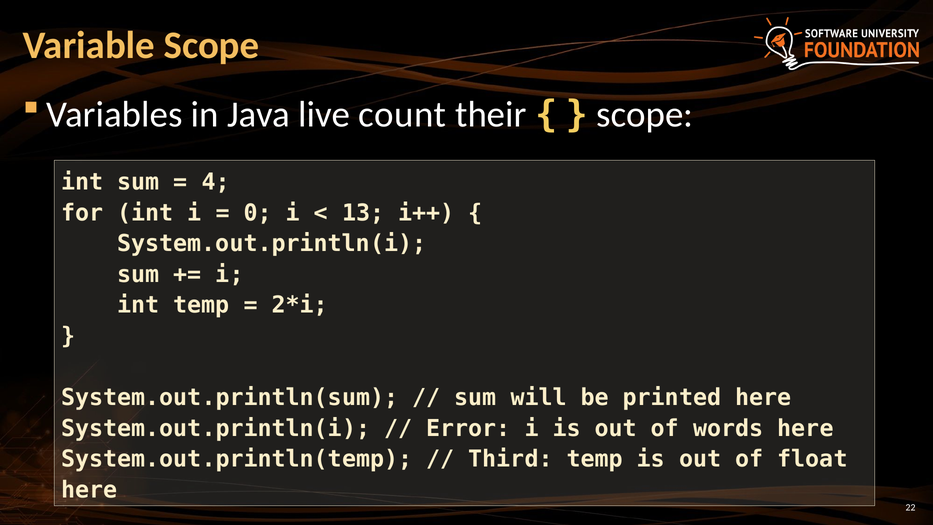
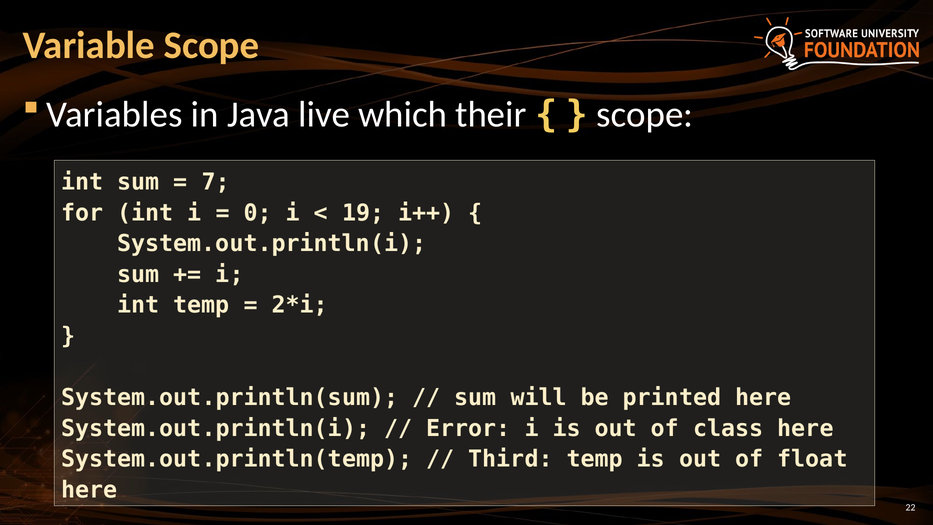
count: count -> which
4: 4 -> 7
13: 13 -> 19
words: words -> class
